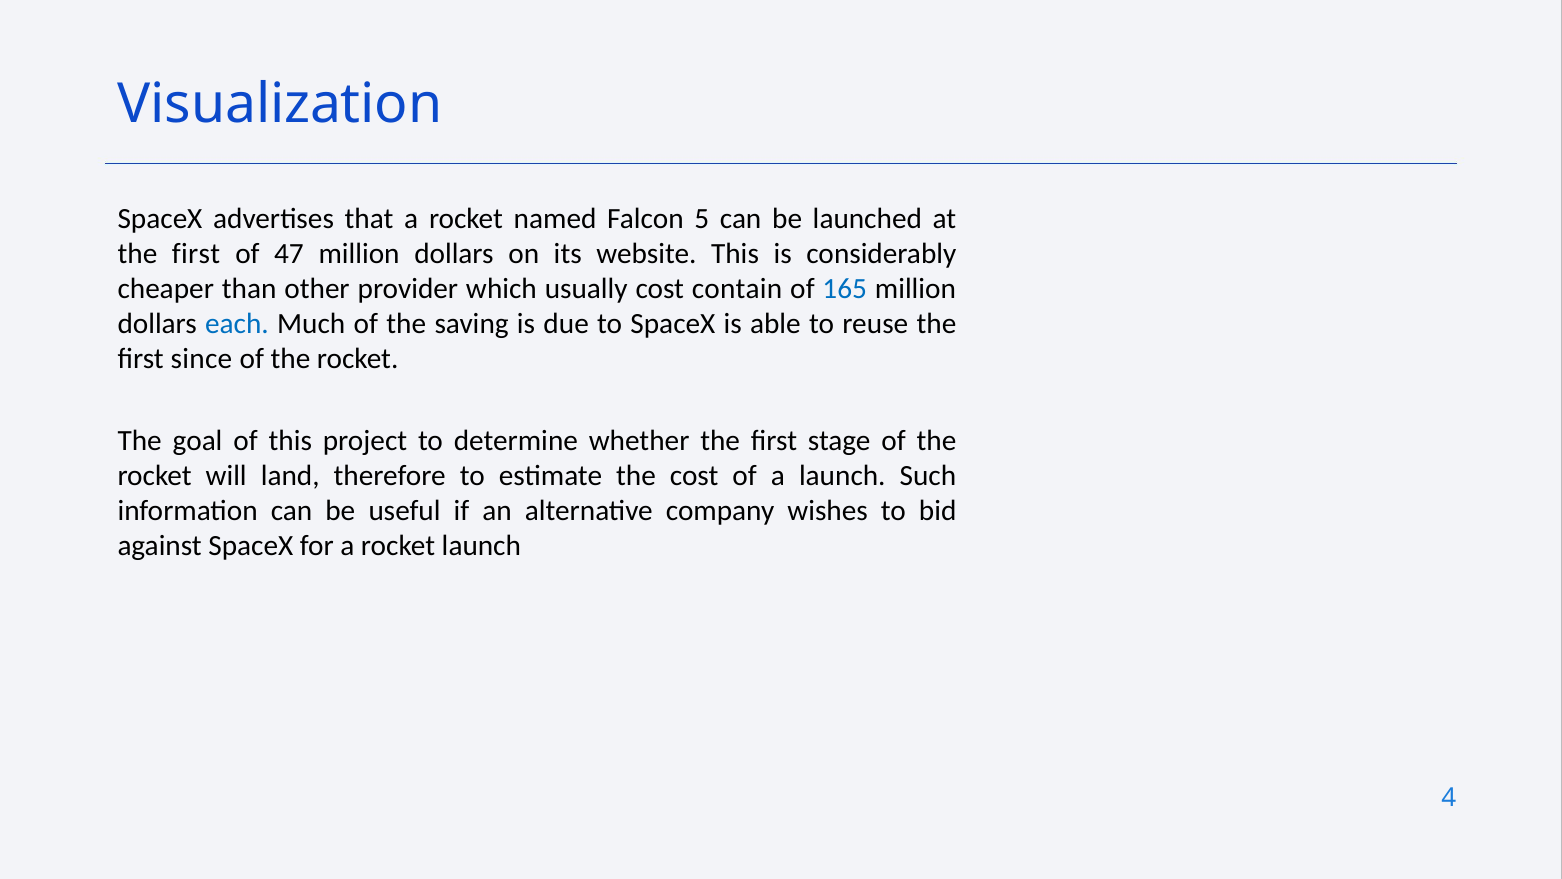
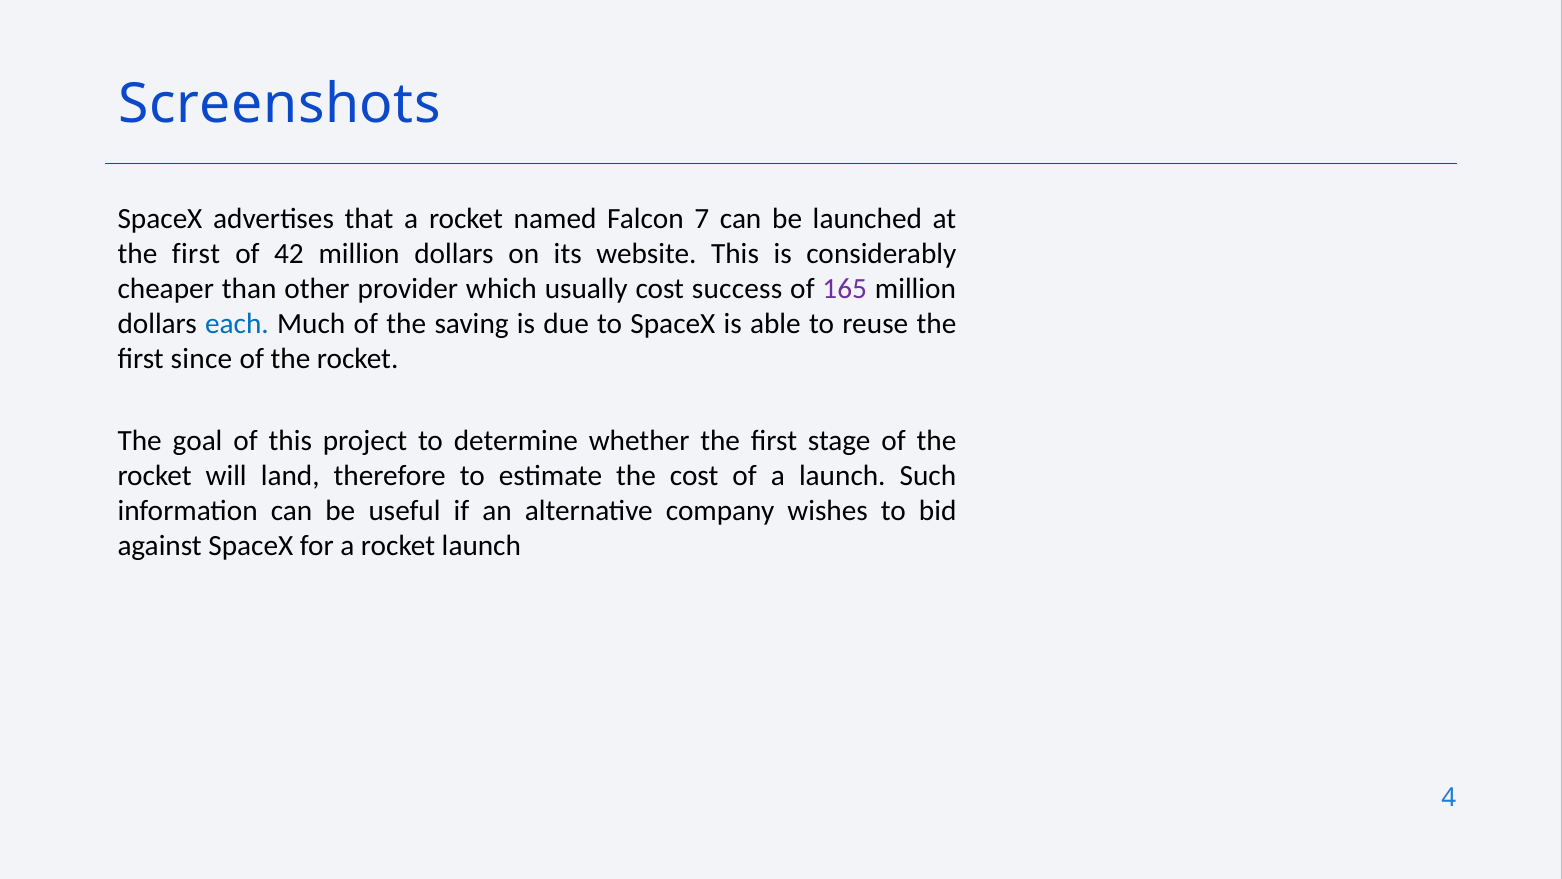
Visualization: Visualization -> Screenshots
5: 5 -> 7
47: 47 -> 42
contain: contain -> success
165 colour: blue -> purple
